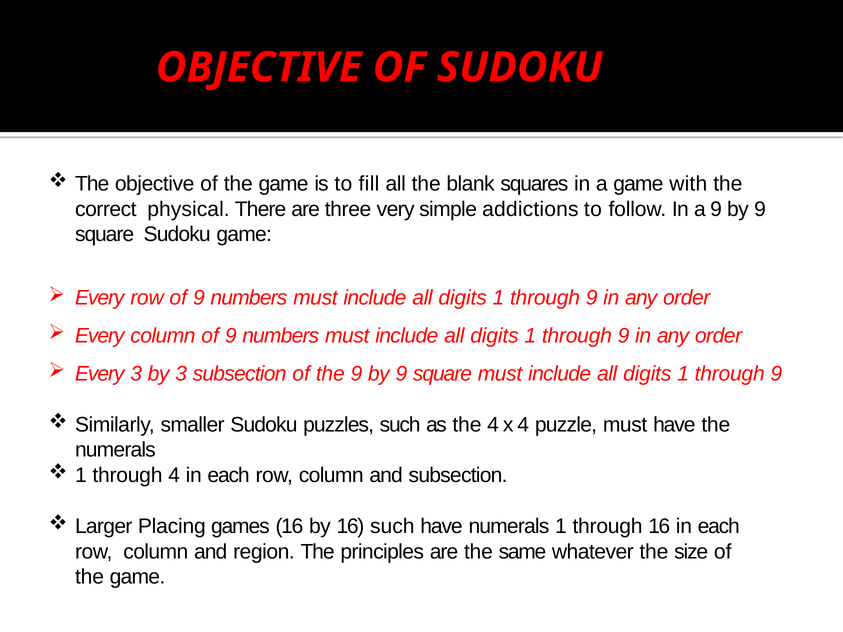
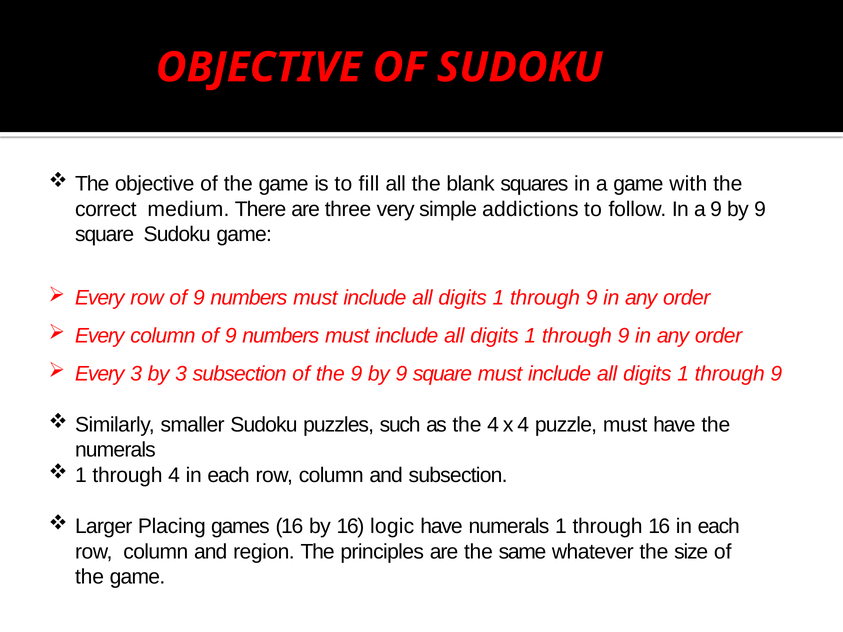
physical: physical -> medium
16 such: such -> logic
